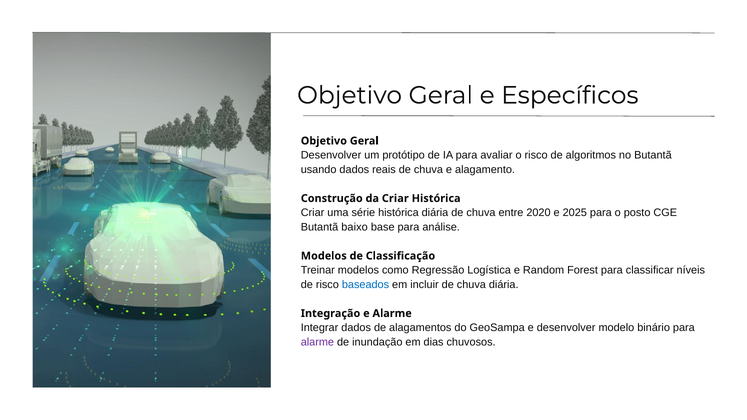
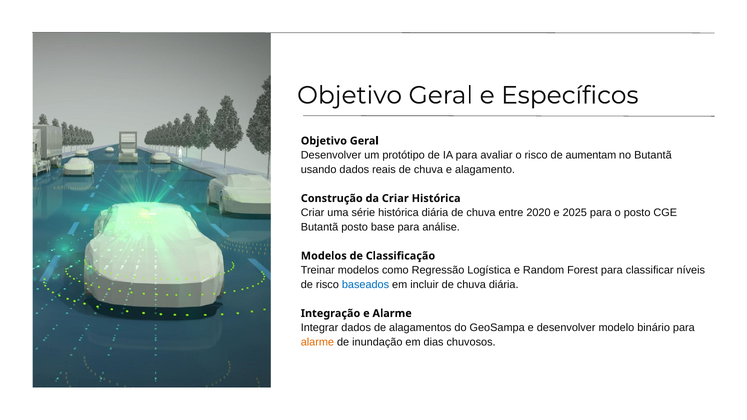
algoritmos: algoritmos -> aumentam
Butantã baixo: baixo -> posto
alarme at (317, 342) colour: purple -> orange
